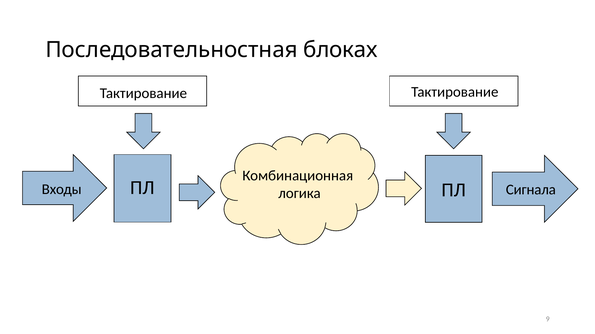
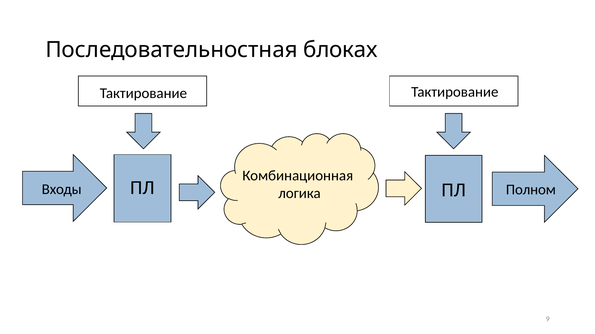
Сигнала: Сигнала -> Полном
